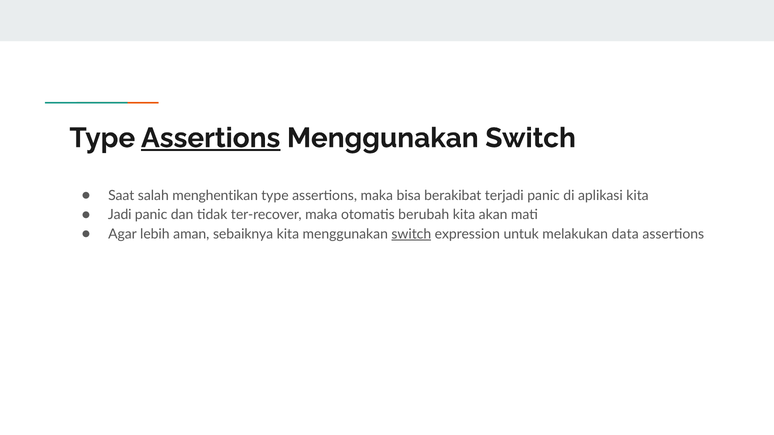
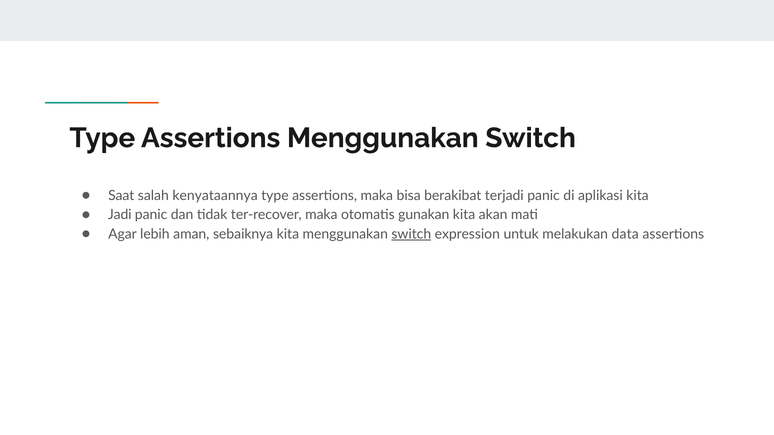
Assertions at (211, 138) underline: present -> none
menghentikan: menghentikan -> kenyataannya
berubah: berubah -> gunakan
